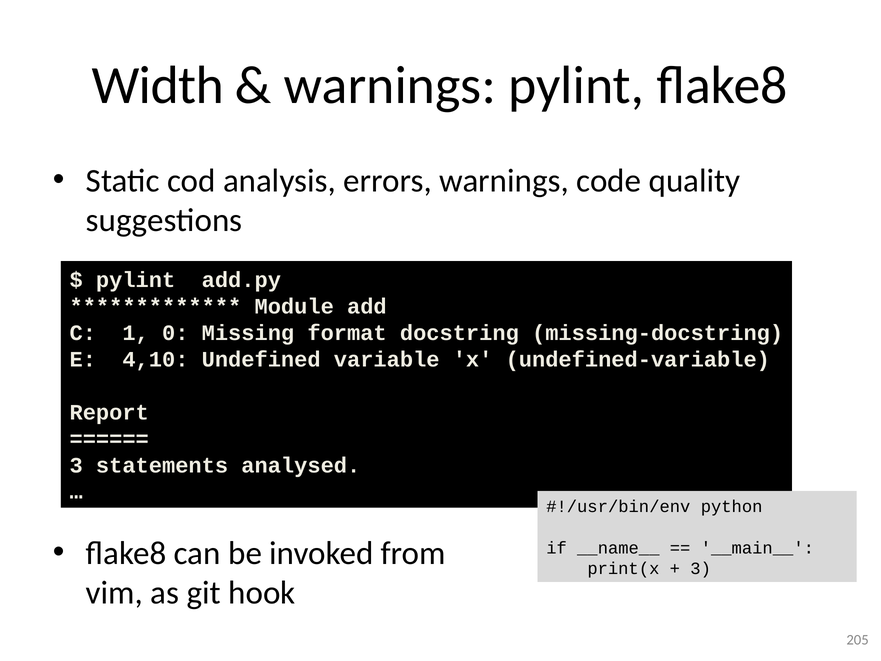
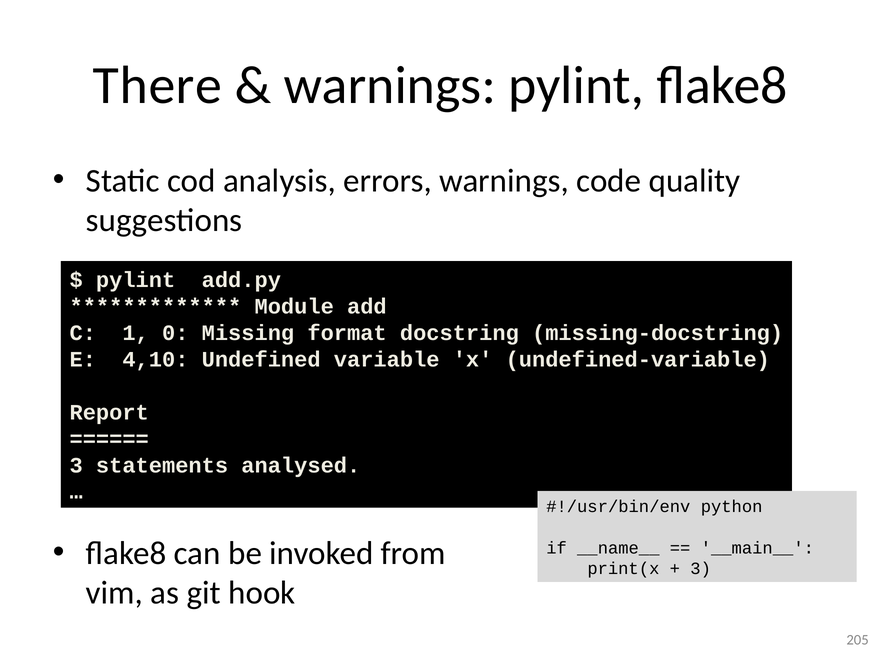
Width: Width -> There
